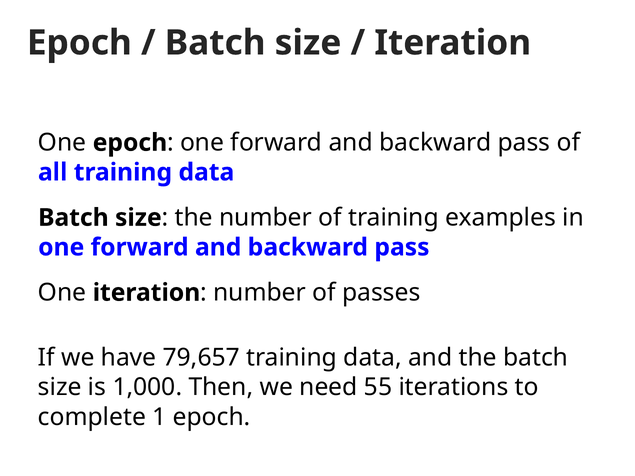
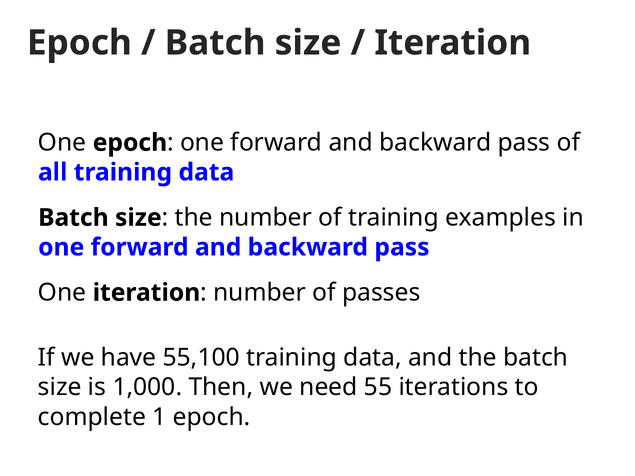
79,657: 79,657 -> 55,100
